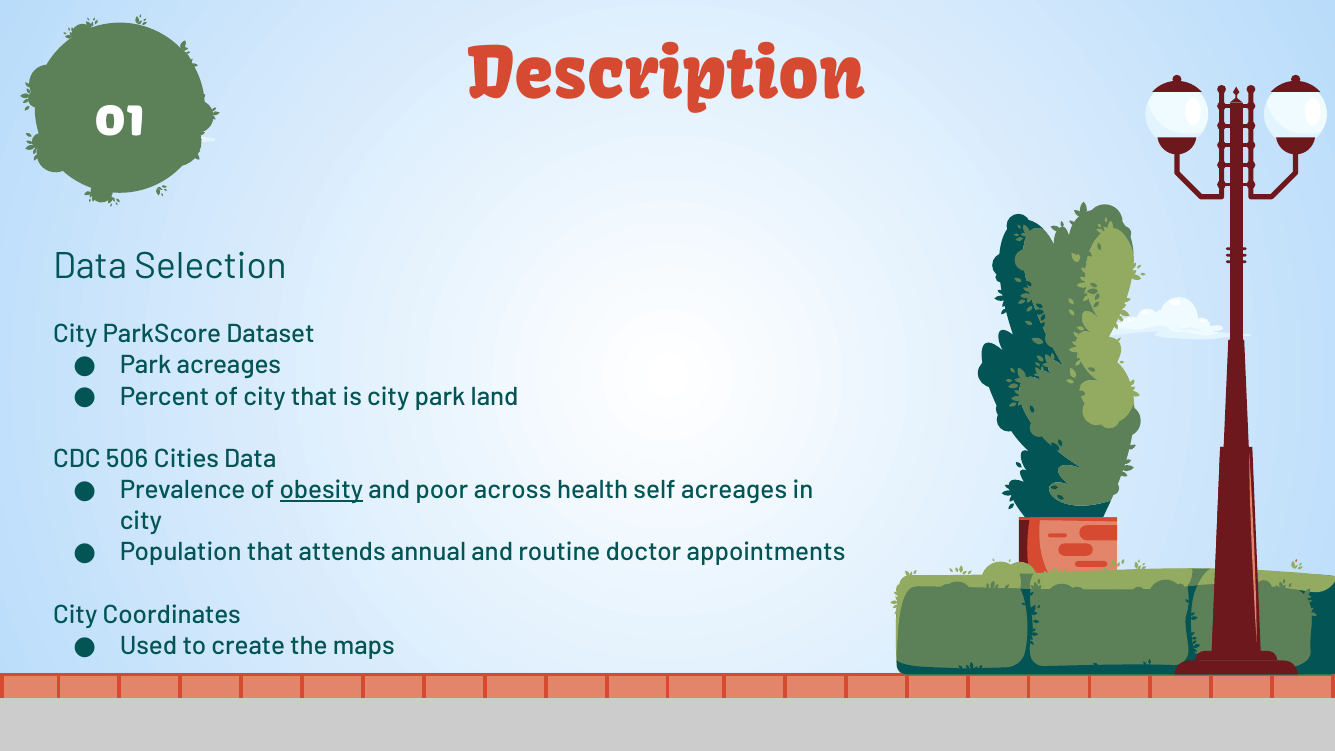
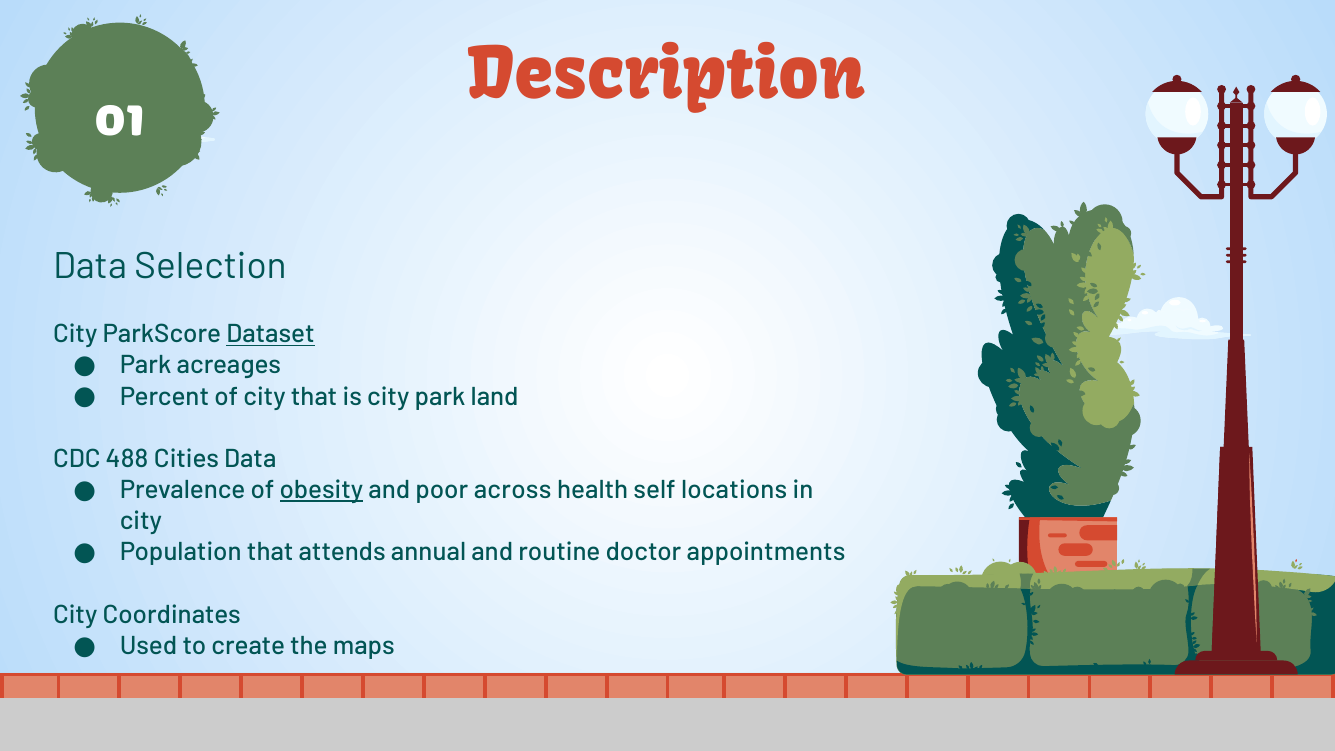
Dataset underline: none -> present
506: 506 -> 488
self acreages: acreages -> locations
